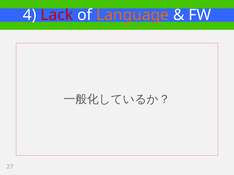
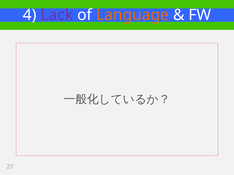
Lack colour: red -> purple
